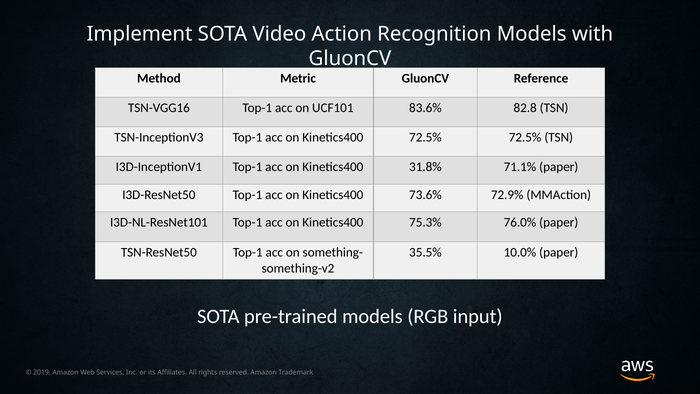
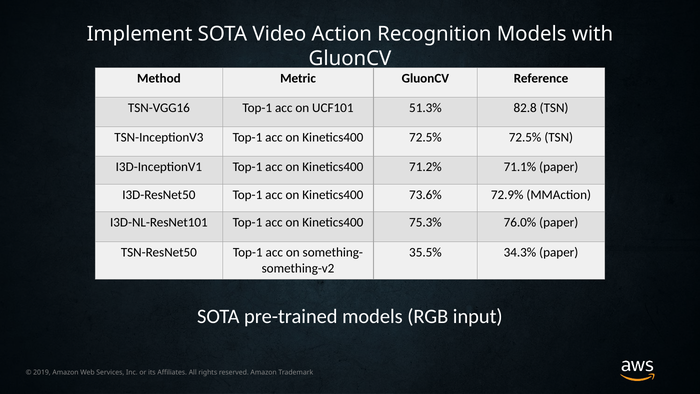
83.6%: 83.6% -> 51.3%
31.8%: 31.8% -> 71.2%
10.0%: 10.0% -> 34.3%
